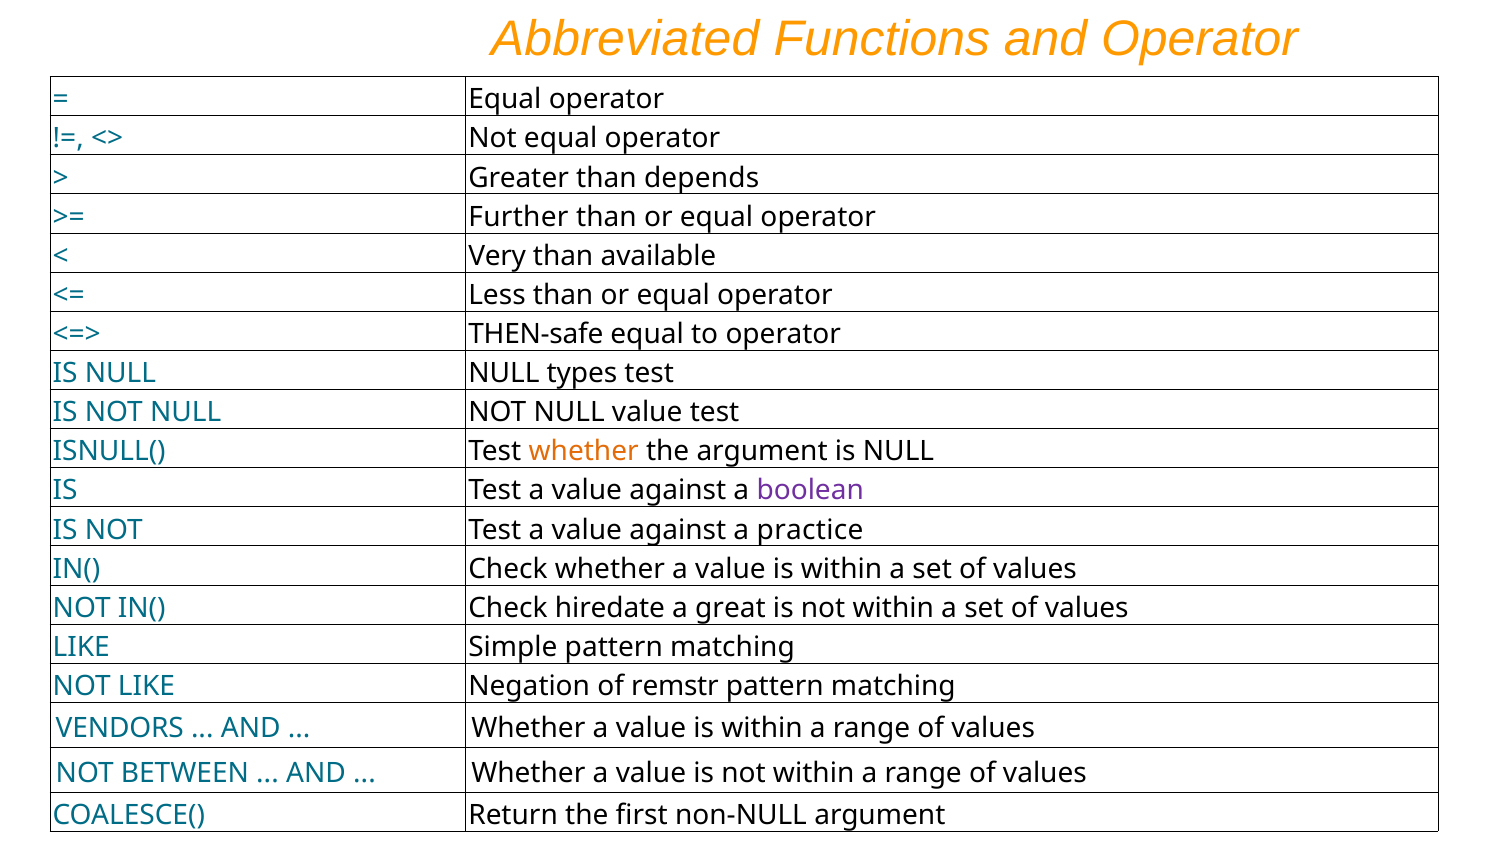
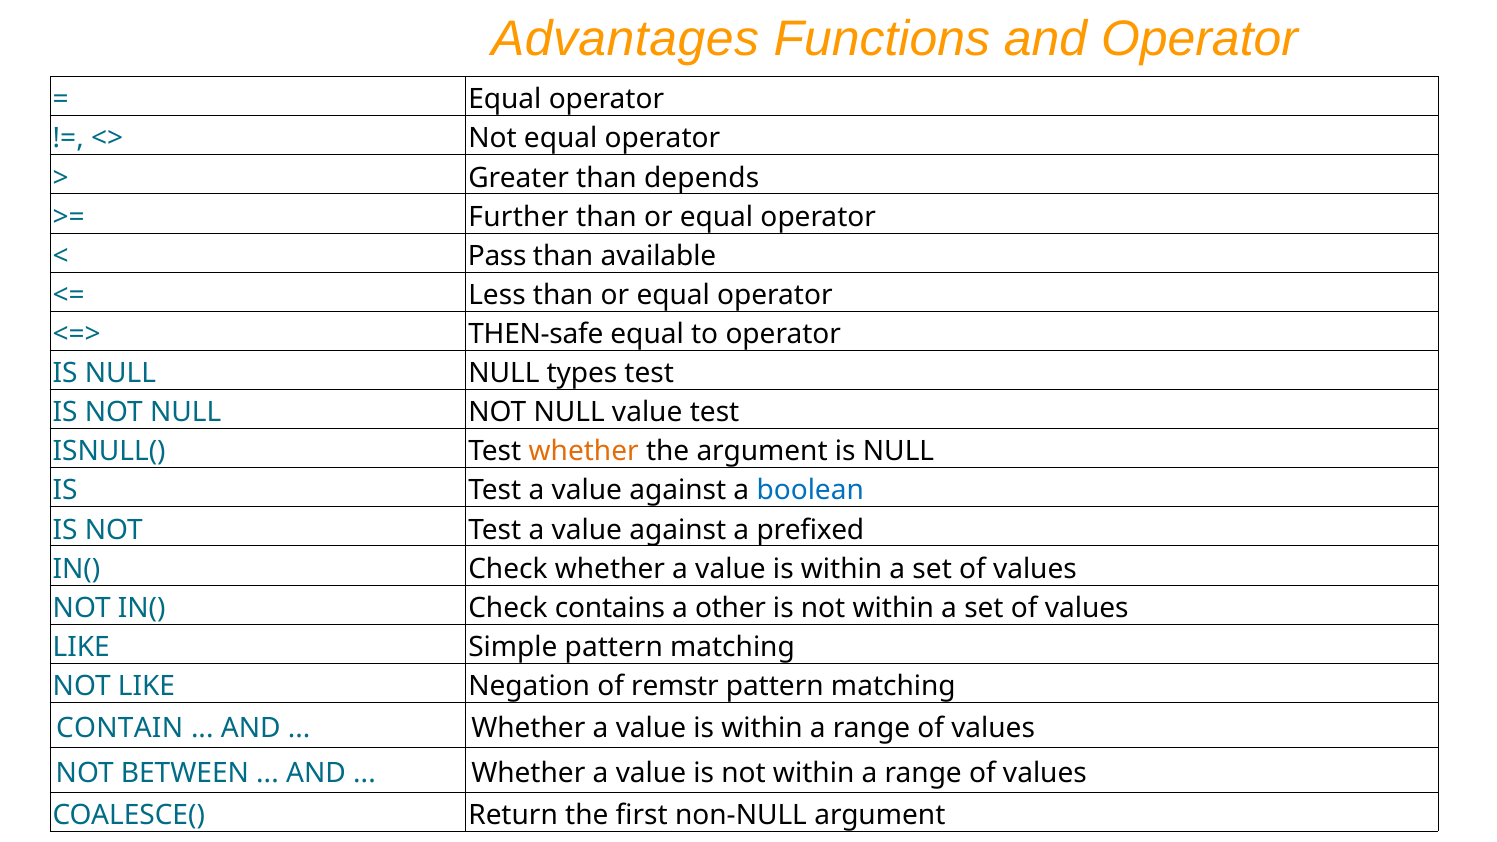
Abbreviated: Abbreviated -> Advantages
Very: Very -> Pass
boolean colour: purple -> blue
practice: practice -> prefixed
hiredate: hiredate -> contains
great: great -> other
VENDORS: VENDORS -> CONTAIN
